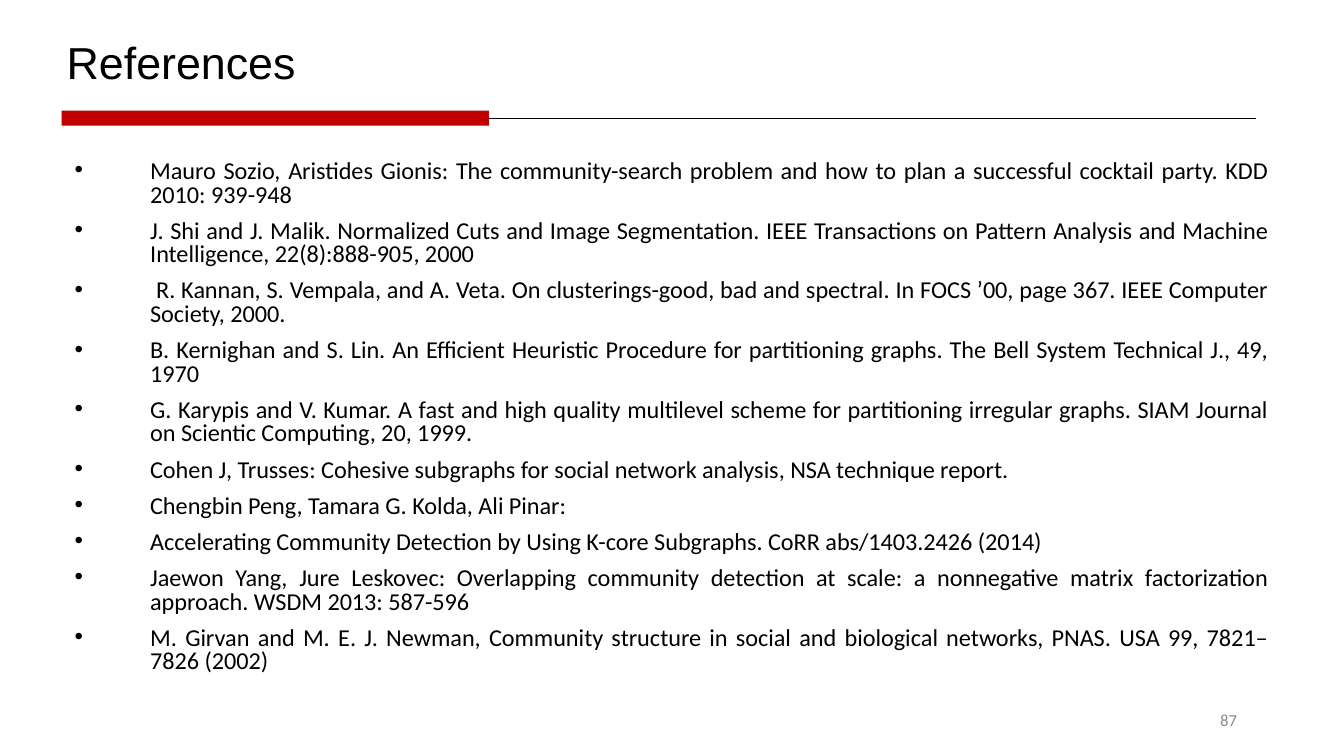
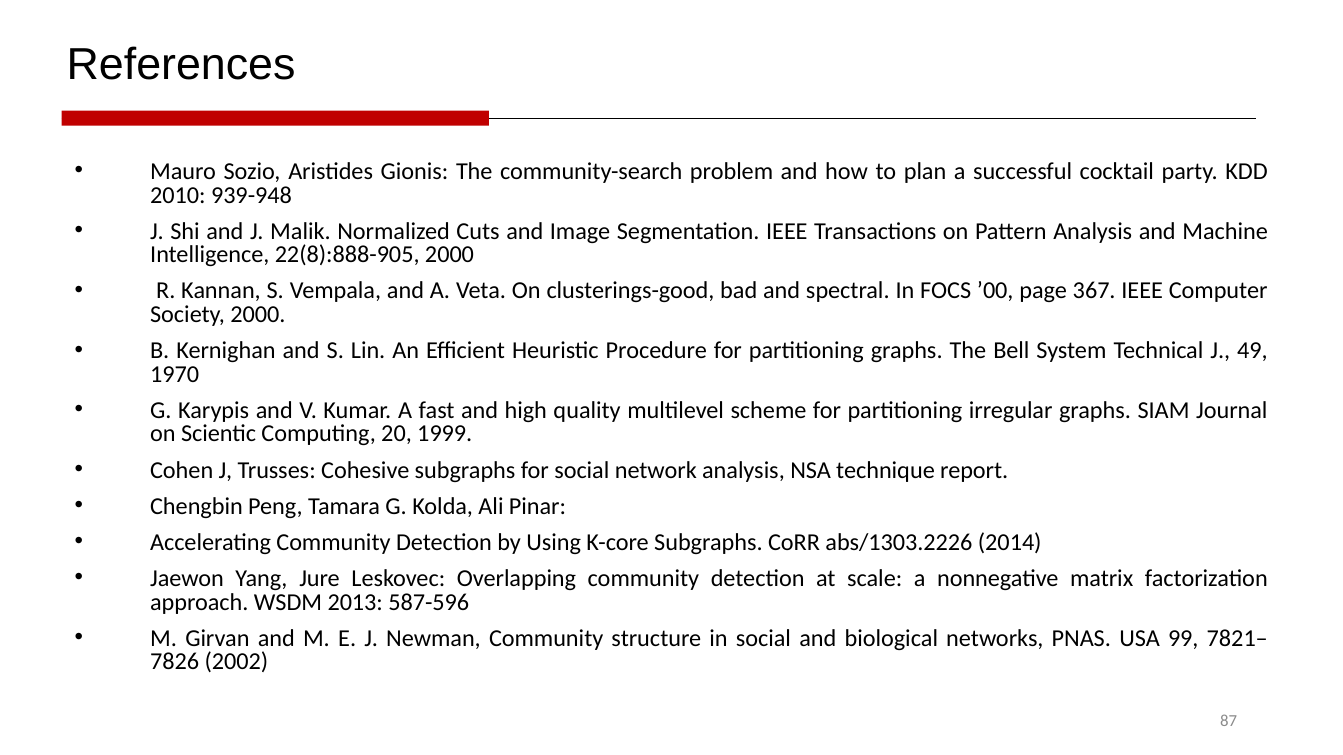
abs/1403.2426: abs/1403.2426 -> abs/1303.2226
